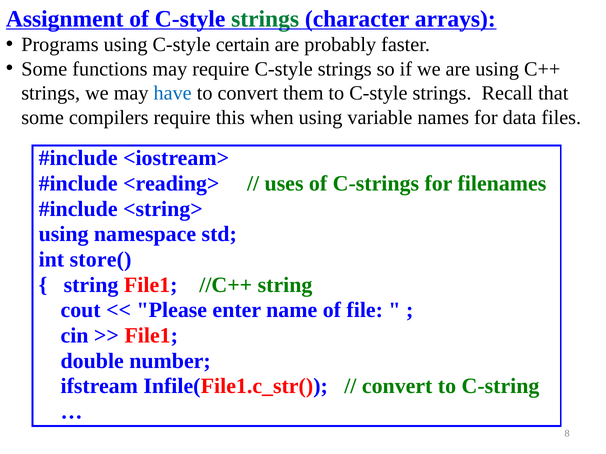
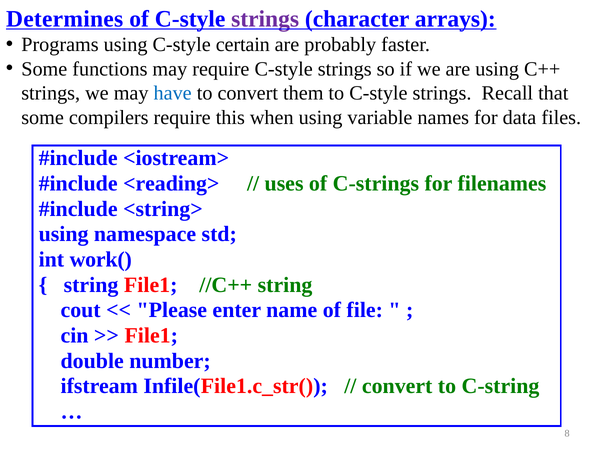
Assignment: Assignment -> Determines
strings at (265, 19) colour: green -> purple
store(: store( -> work(
